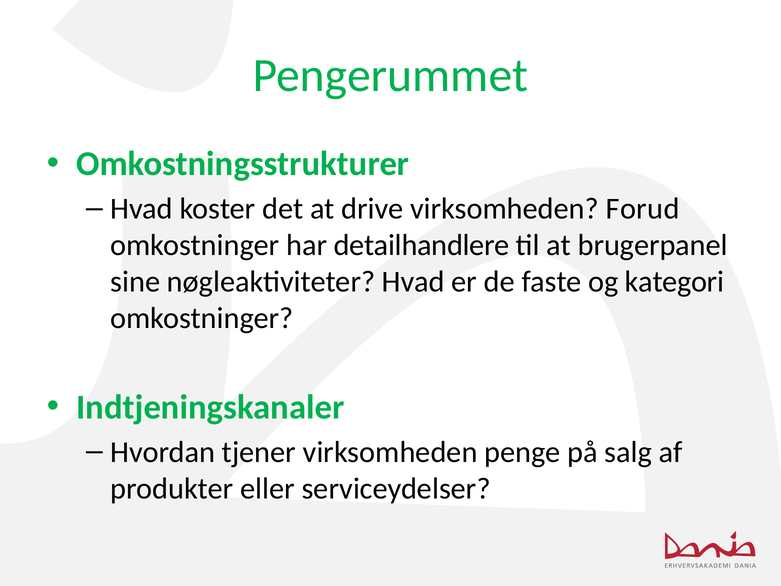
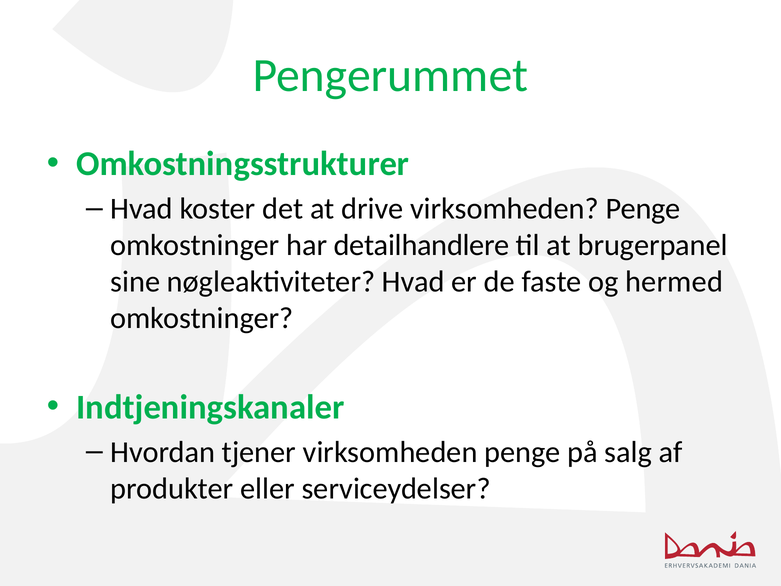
drive virksomheden Forud: Forud -> Penge
kategori: kategori -> hermed
